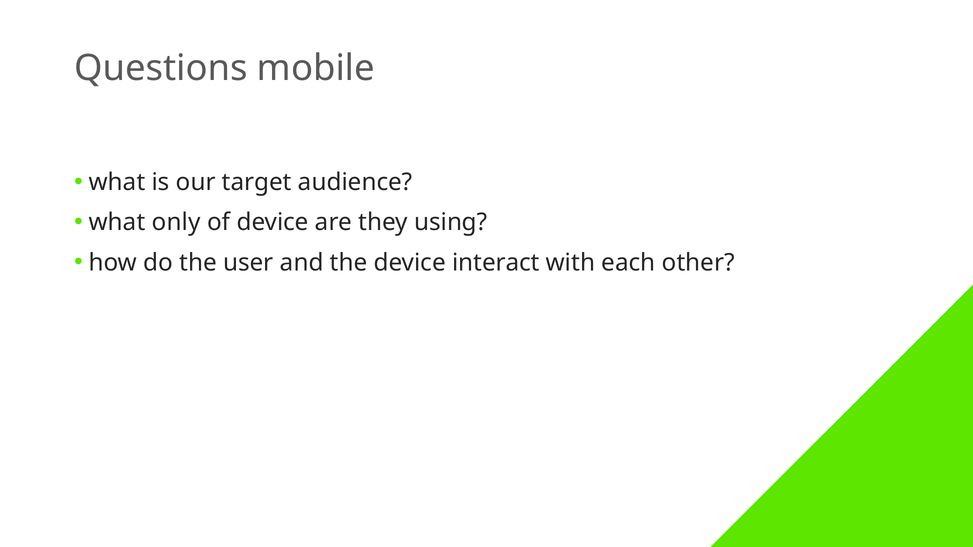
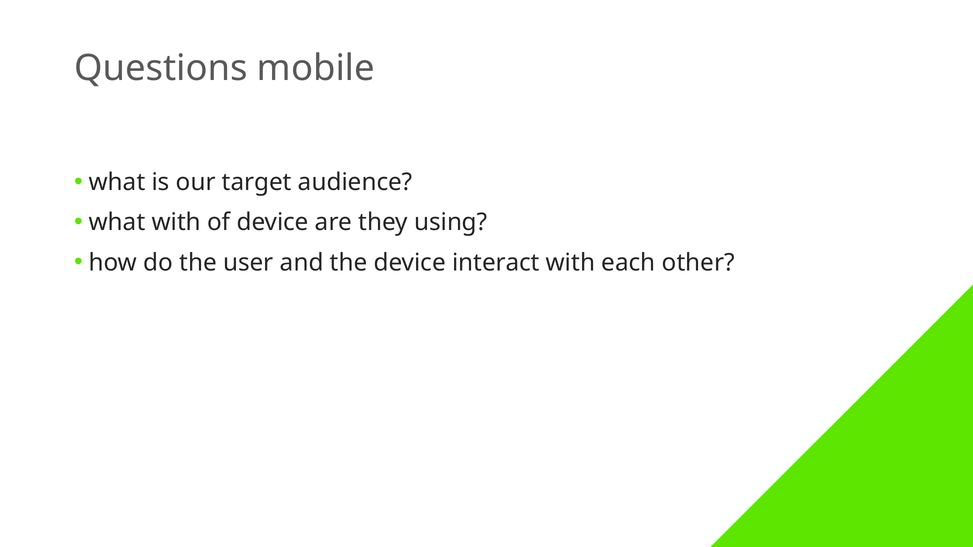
what only: only -> with
